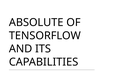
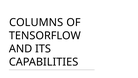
ABSOLUTE: ABSOLUTE -> COLUMNS
